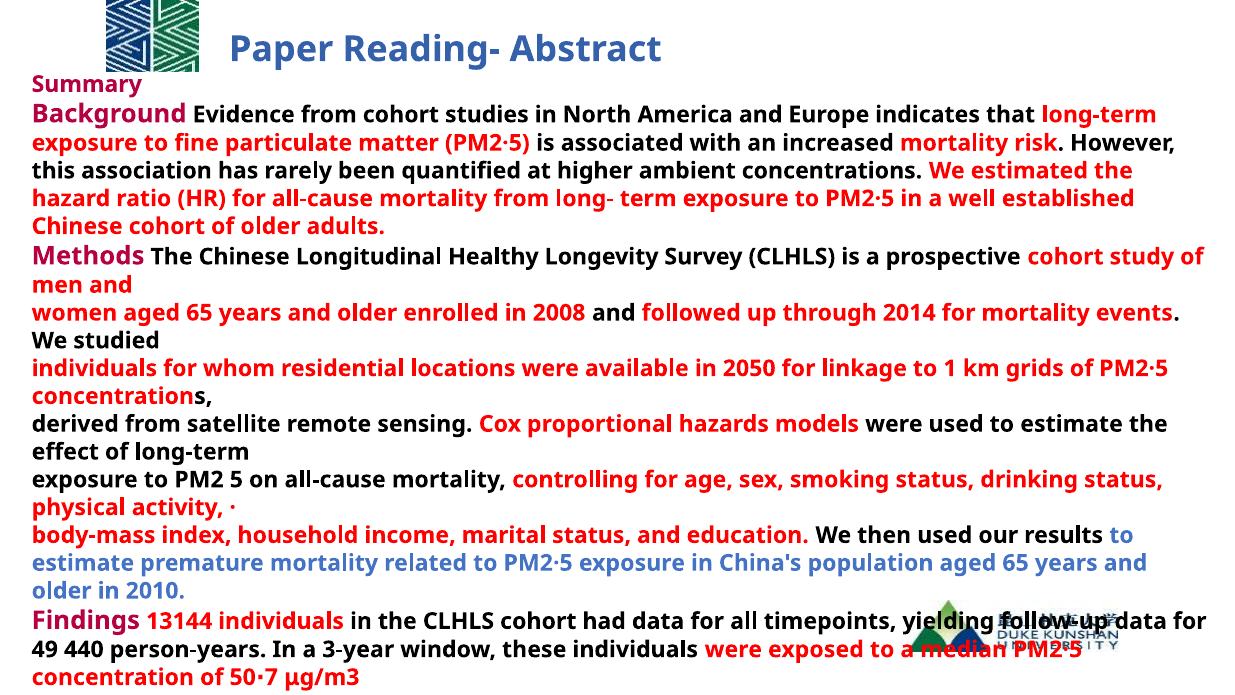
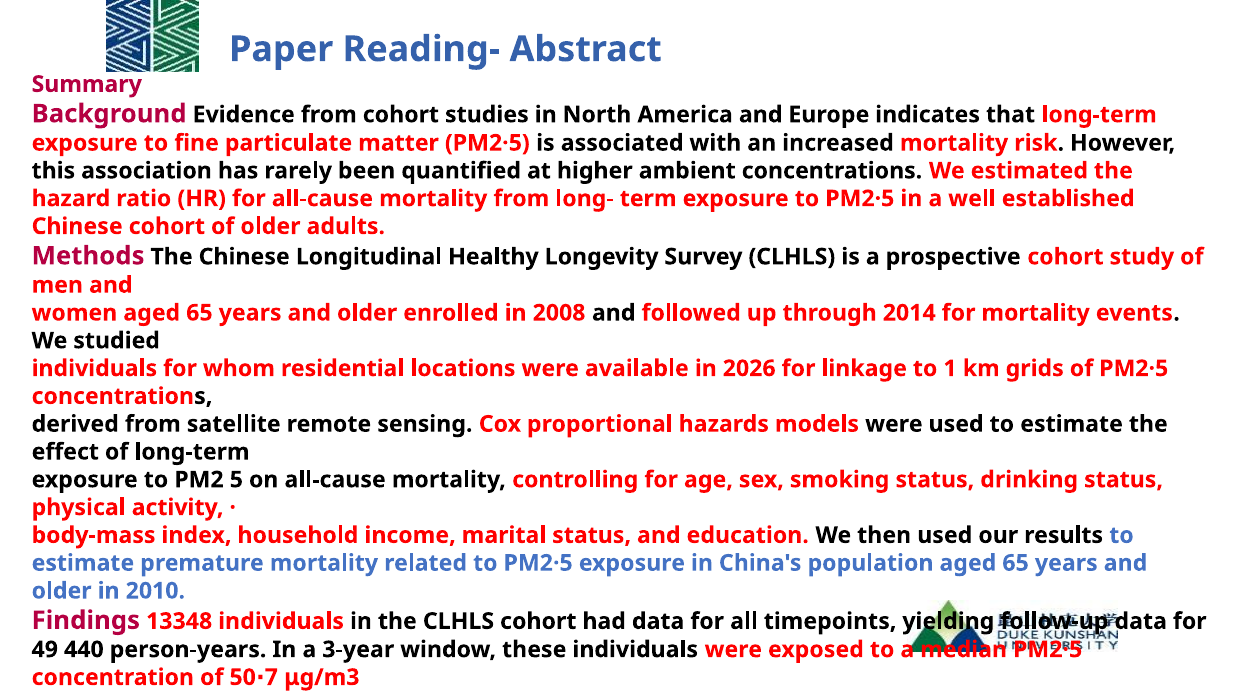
2050: 2050 -> 2026
13144: 13144 -> 13348
